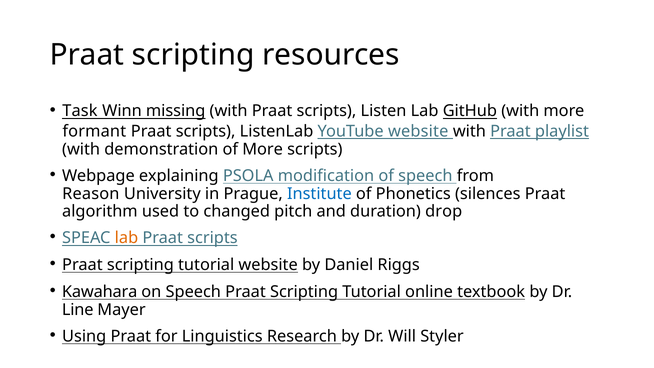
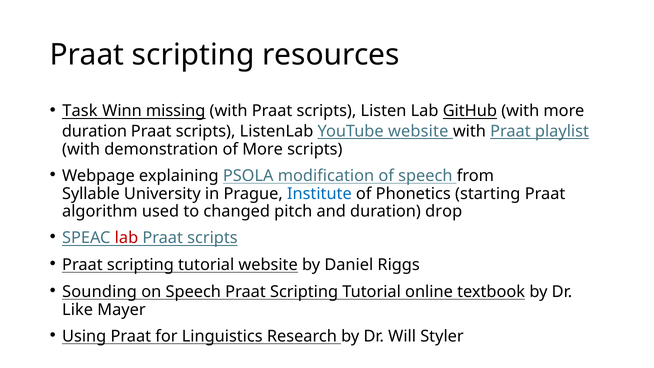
formant at (94, 131): formant -> duration
Reason: Reason -> Syllable
silences: silences -> starting
lab at (126, 238) colour: orange -> red
Kawahara: Kawahara -> Sounding
Line: Line -> Like
